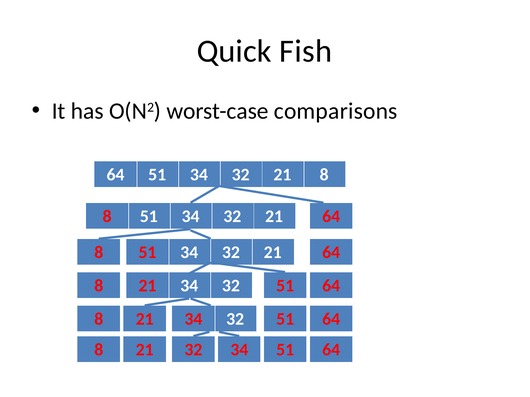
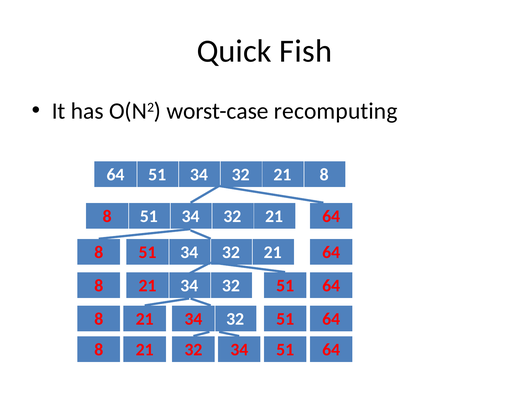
comparisons: comparisons -> recomputing
